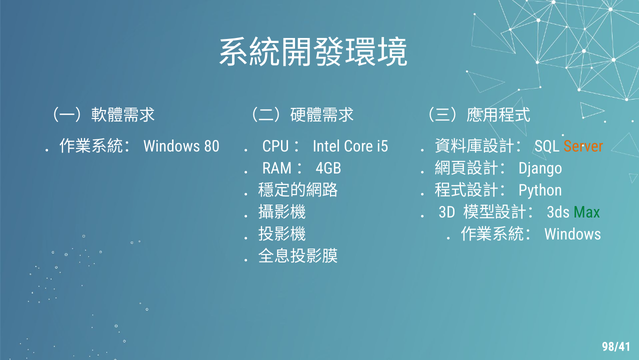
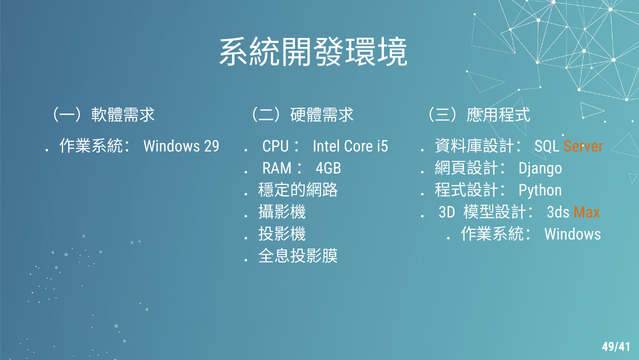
80: 80 -> 29
Max colour: green -> orange
98/41: 98/41 -> 49/41
